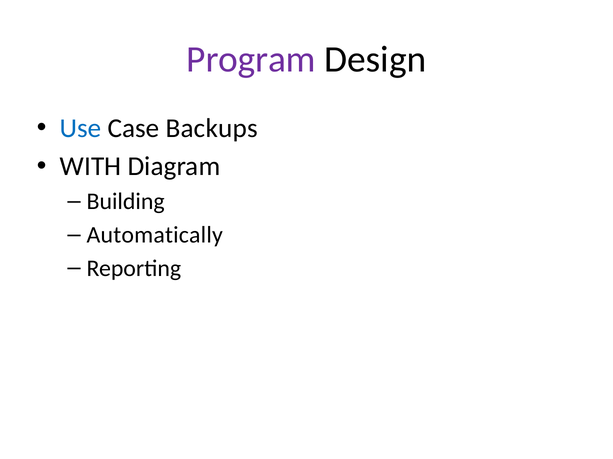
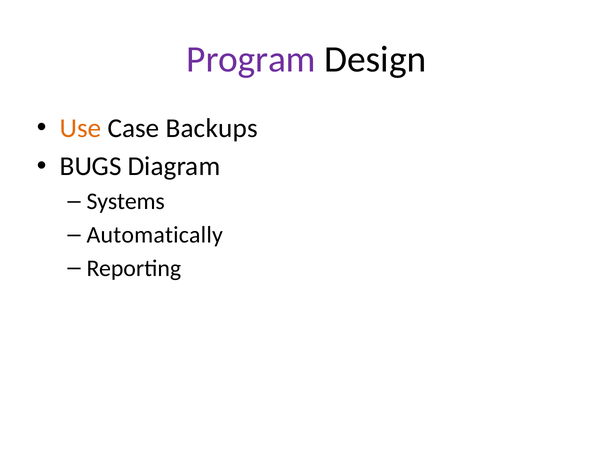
Use colour: blue -> orange
WITH: WITH -> BUGS
Building: Building -> Systems
